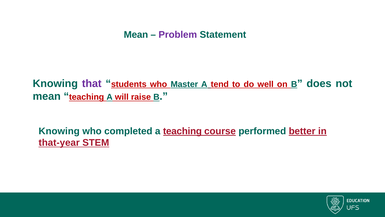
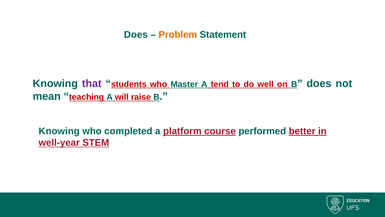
Mean at (136, 35): Mean -> Does
Problem colour: purple -> orange
a teaching: teaching -> platform
that-year: that-year -> well-year
